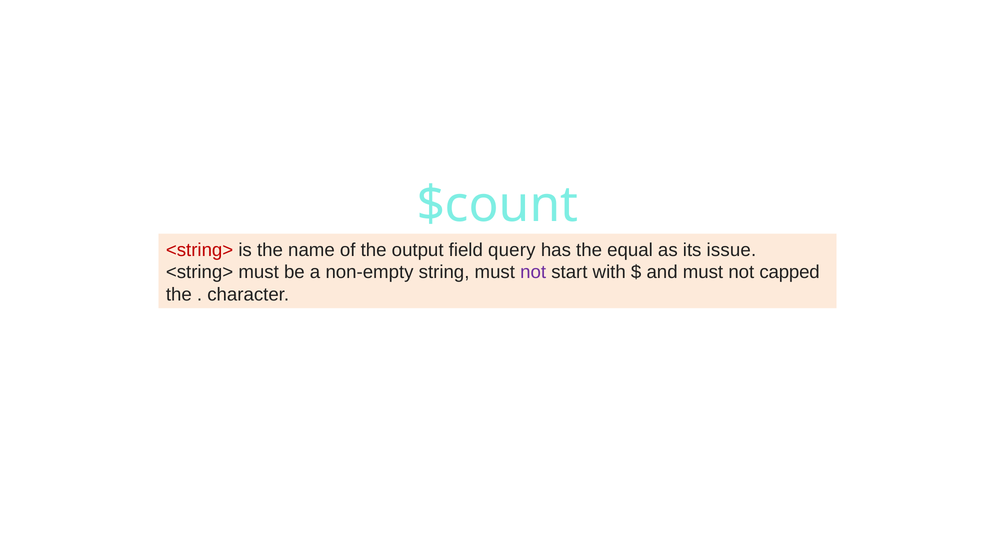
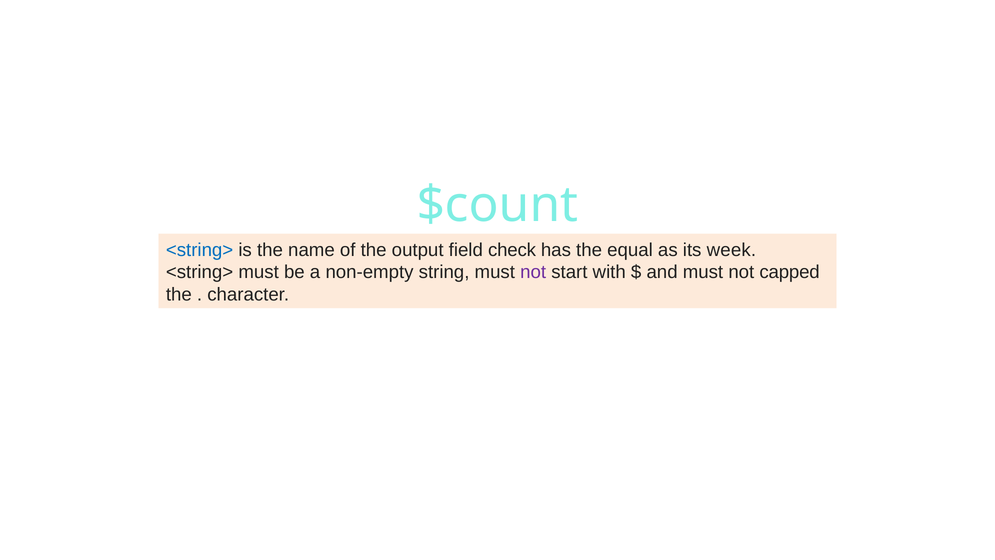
<string> at (200, 250) colour: red -> blue
query: query -> check
issue: issue -> week
